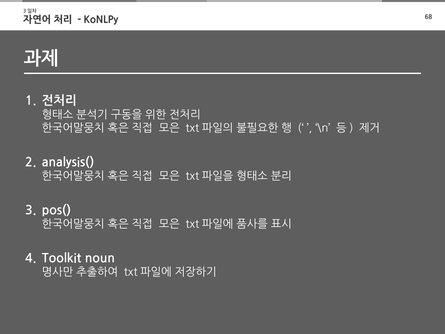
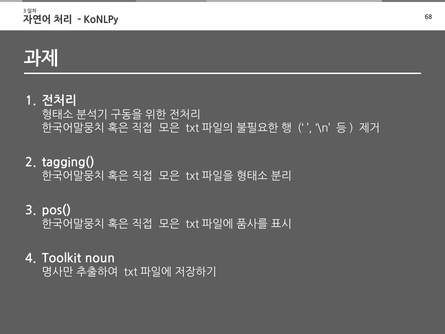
analysis(: analysis( -> tagging(
